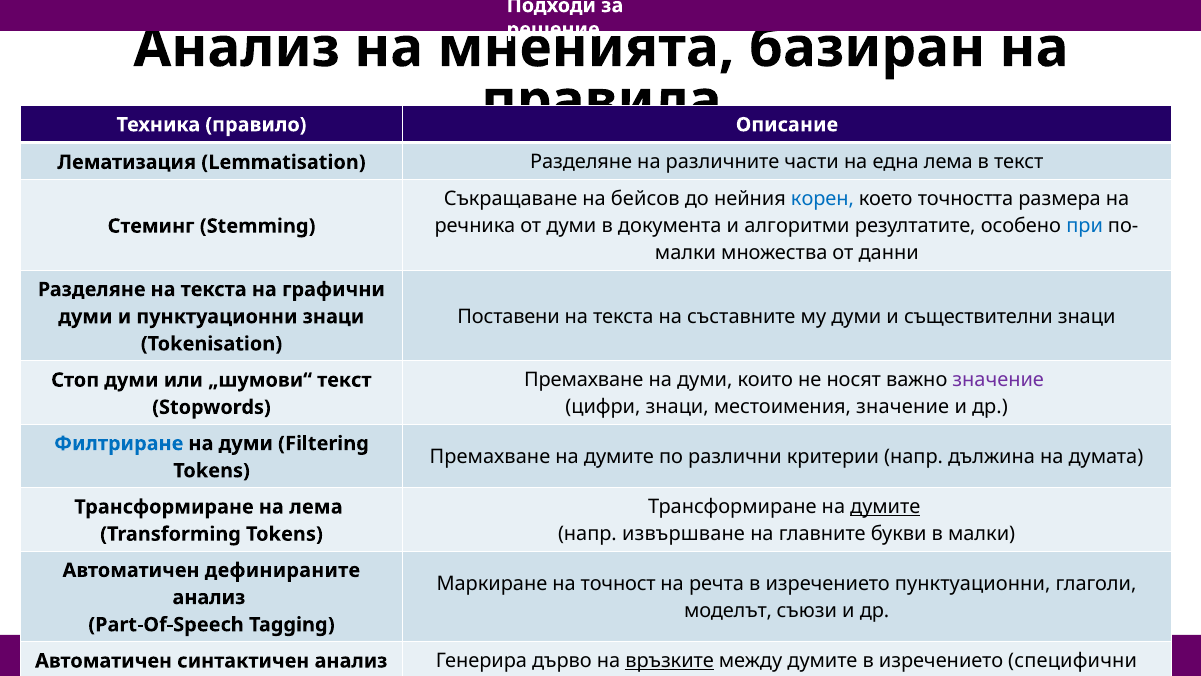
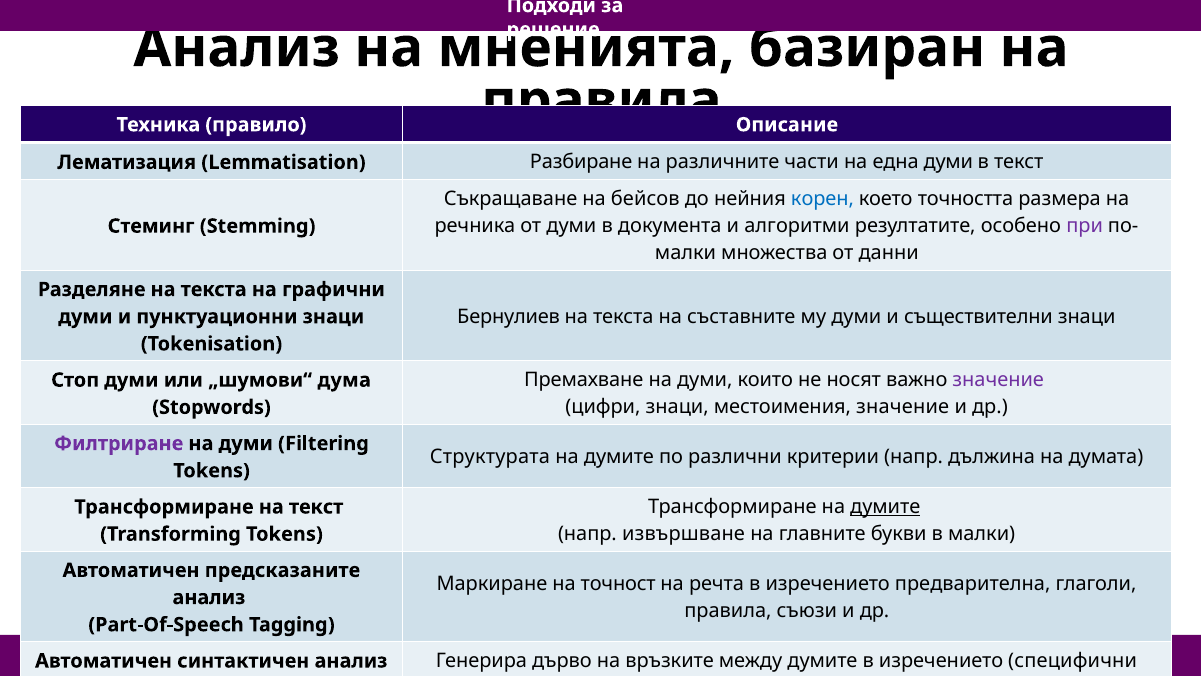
Lemmatisation Разделяне: Разделяне -> Разбиране
една лема: лема -> думи
при colour: blue -> purple
Поставени: Поставени -> Бернулиев
„шумови“ текст: текст -> дума
Филтриране colour: blue -> purple
Премахване at (490, 457): Премахване -> Структурата
на лема: лема -> текст
дефинираните: дефинираните -> предсказаните
изречението пунктуационни: пунктуационни -> предварителна
моделът at (728, 611): моделът -> правила
връзките underline: present -> none
